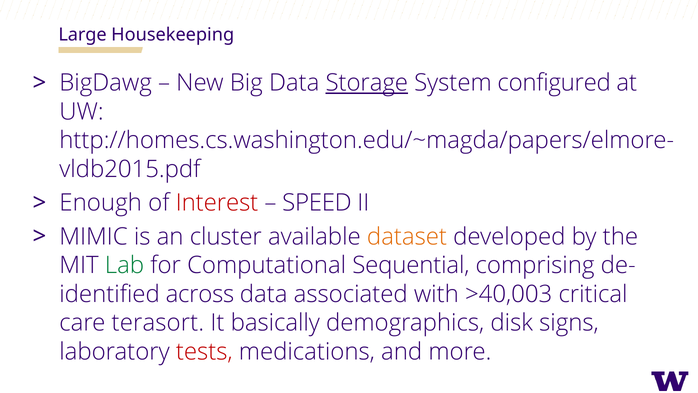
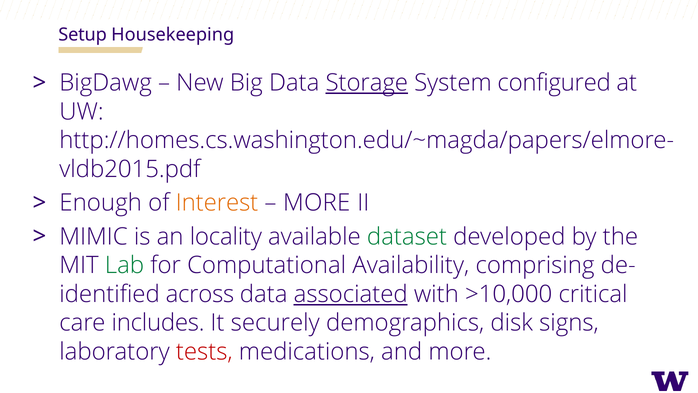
Large: Large -> Setup
Interest colour: red -> orange
SPEED at (317, 203): SPEED -> MORE
cluster: cluster -> locality
dataset colour: orange -> green
Sequential: Sequential -> Availability
associated underline: none -> present
>40,003: >40,003 -> >10,000
terasort: terasort -> includes
basically: basically -> securely
